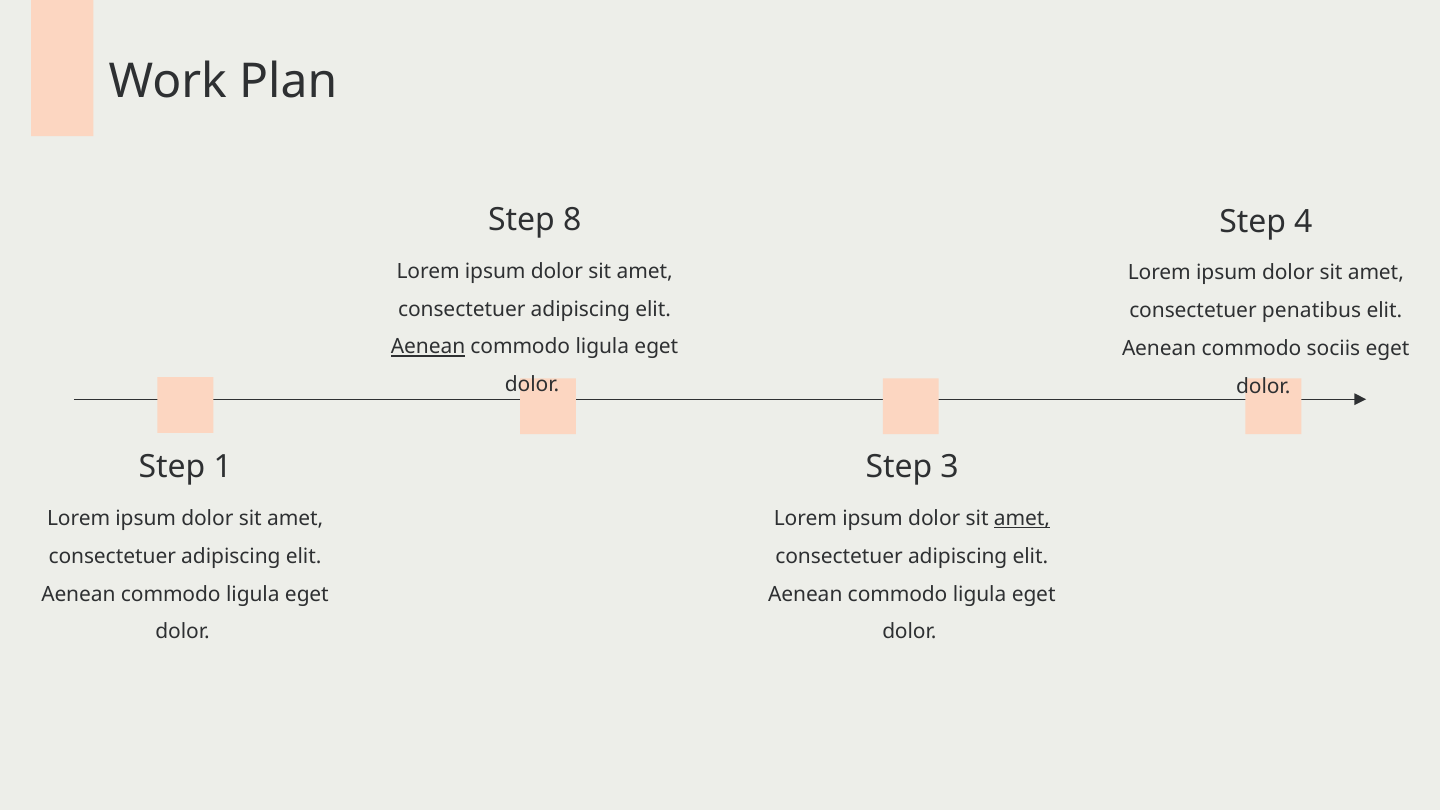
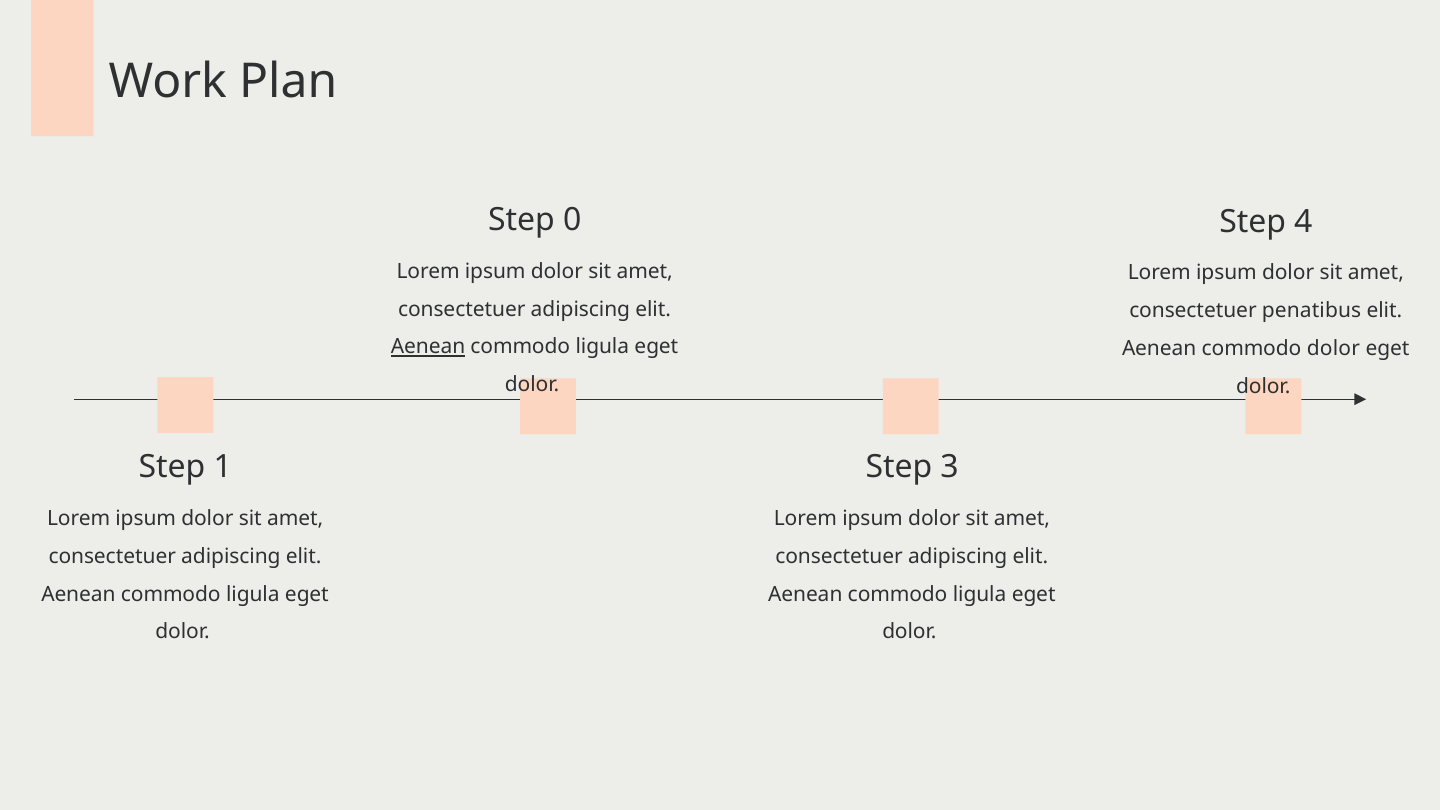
8: 8 -> 0
commodo sociis: sociis -> dolor
amet at (1022, 519) underline: present -> none
